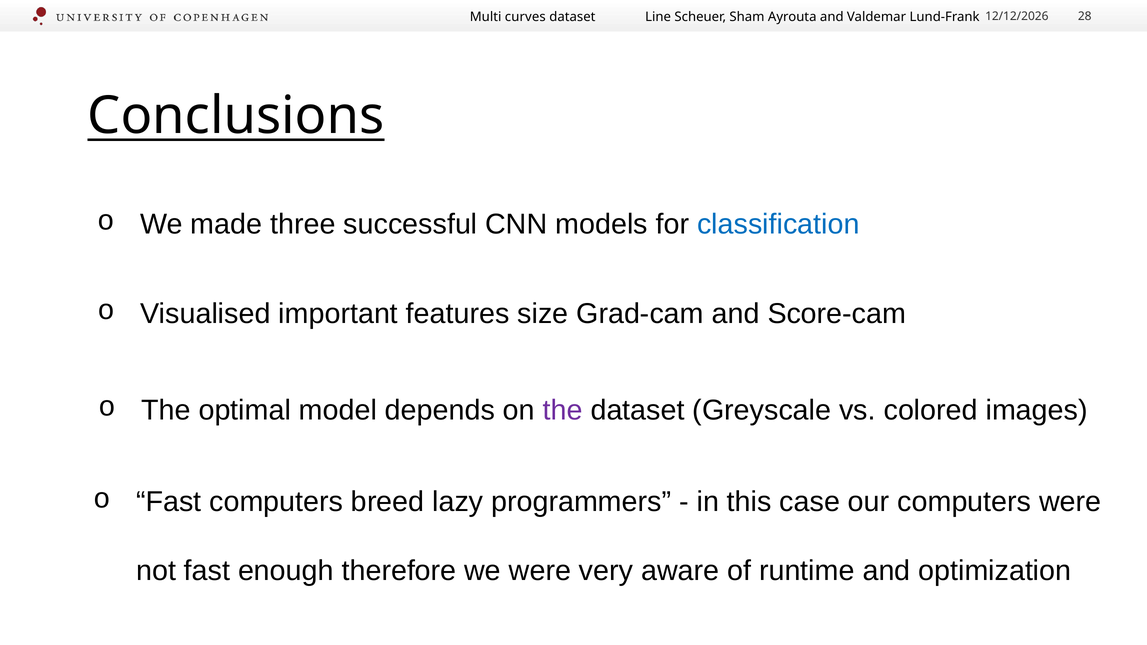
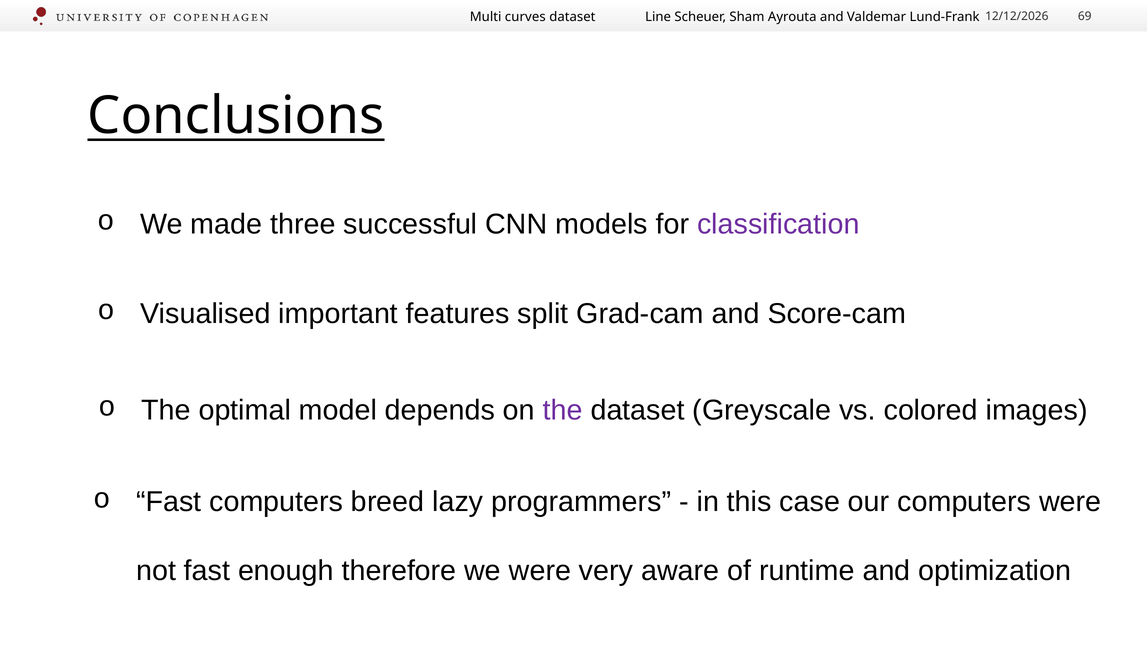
28: 28 -> 69
classification colour: blue -> purple
size: size -> split
